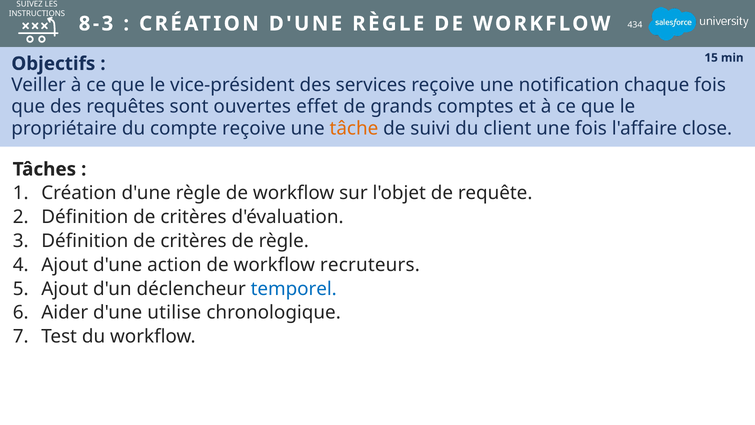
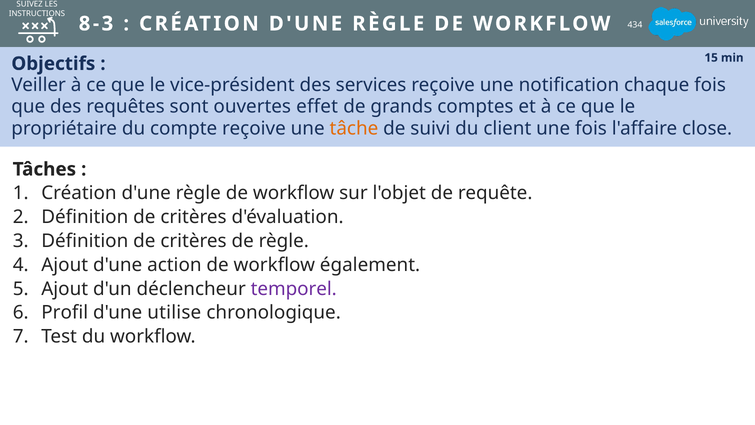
recruteurs: recruteurs -> également
temporel colour: blue -> purple
Aider: Aider -> Profil
